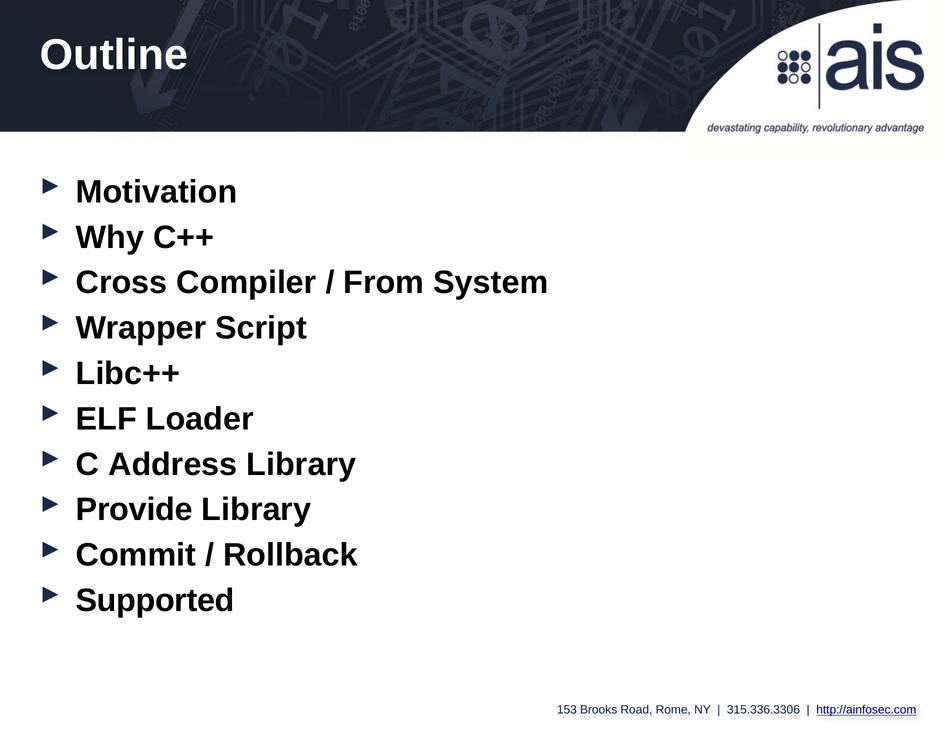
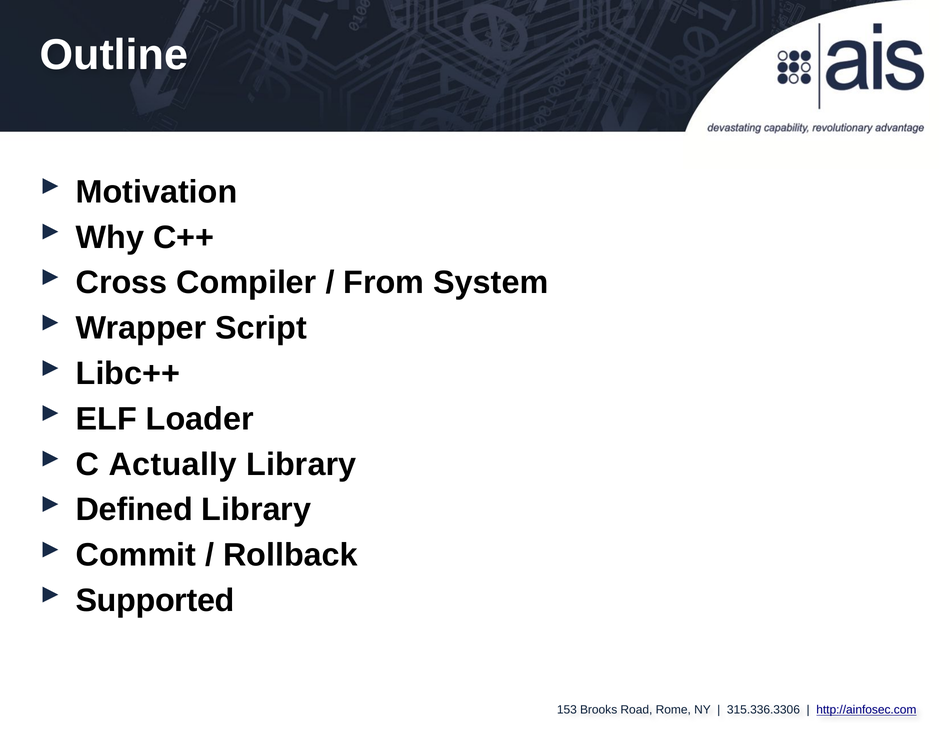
Address: Address -> Actually
Provide: Provide -> Defined
